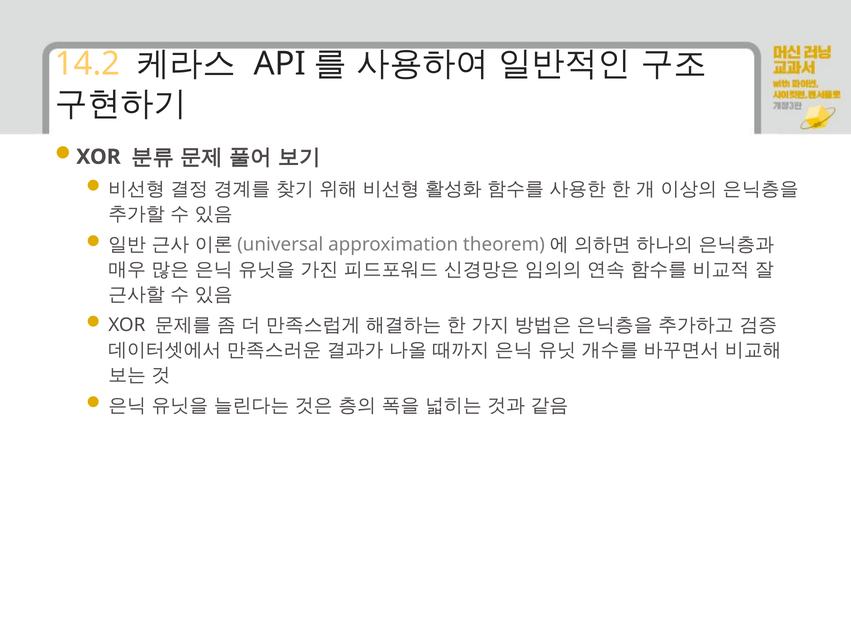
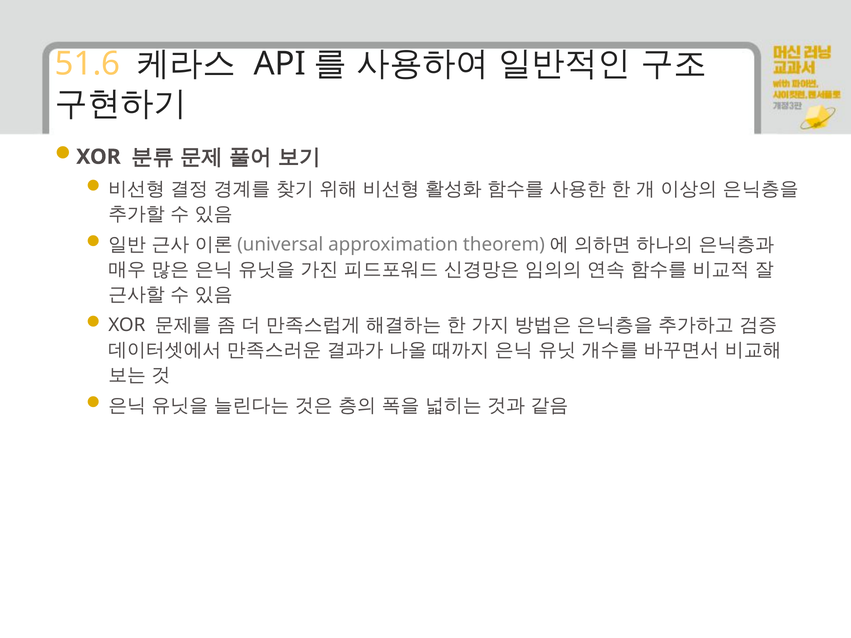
14.2: 14.2 -> 51.6
